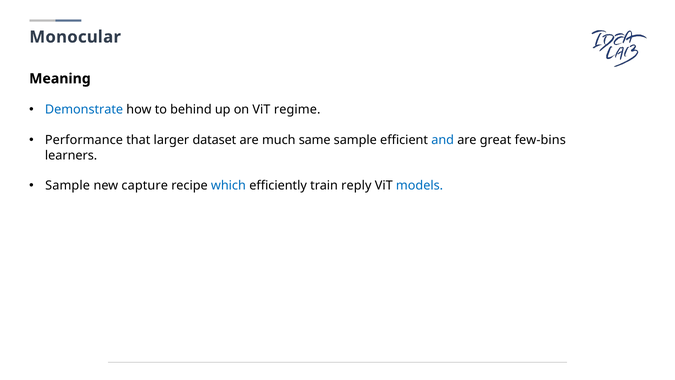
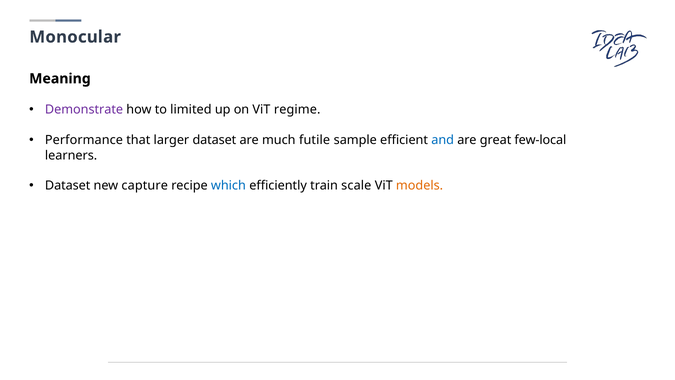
Demonstrate colour: blue -> purple
behind: behind -> limited
same: same -> futile
few-bins: few-bins -> few-local
Sample at (68, 186): Sample -> Dataset
reply: reply -> scale
models colour: blue -> orange
